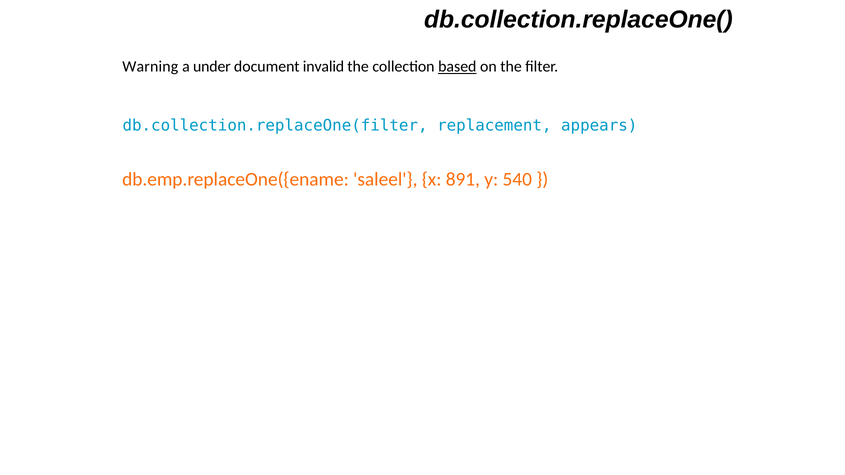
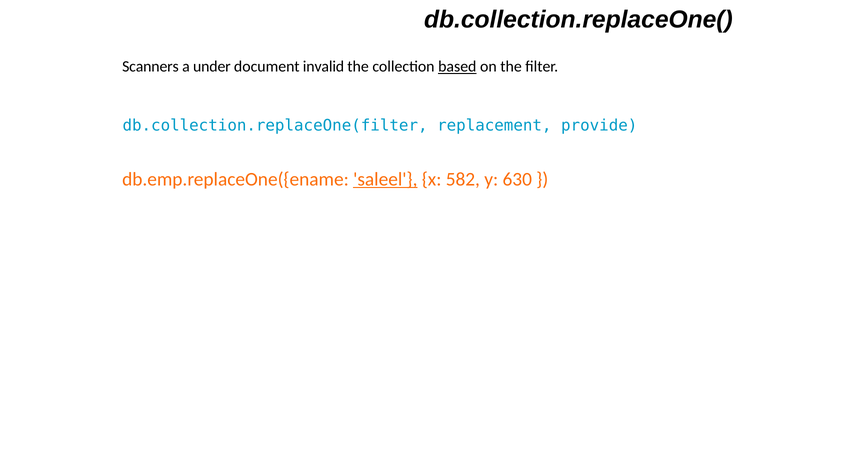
Warning: Warning -> Scanners
appears: appears -> provide
saleel underline: none -> present
891: 891 -> 582
540: 540 -> 630
